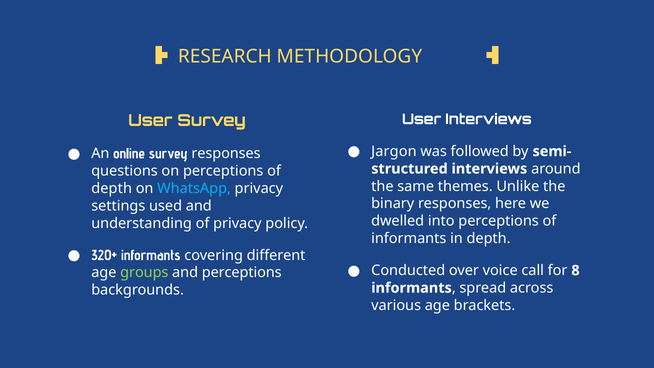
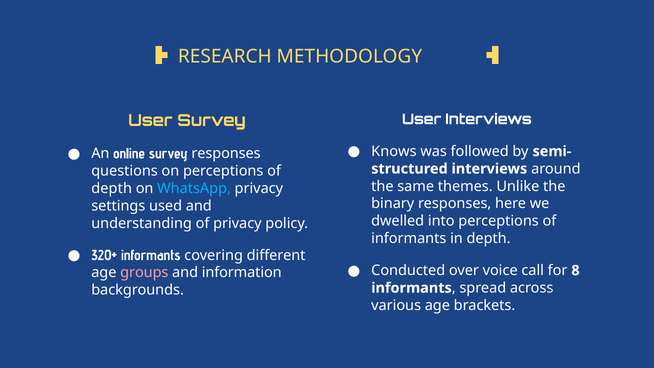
Jargon: Jargon -> Knows
groups colour: light green -> pink
and perceptions: perceptions -> information
